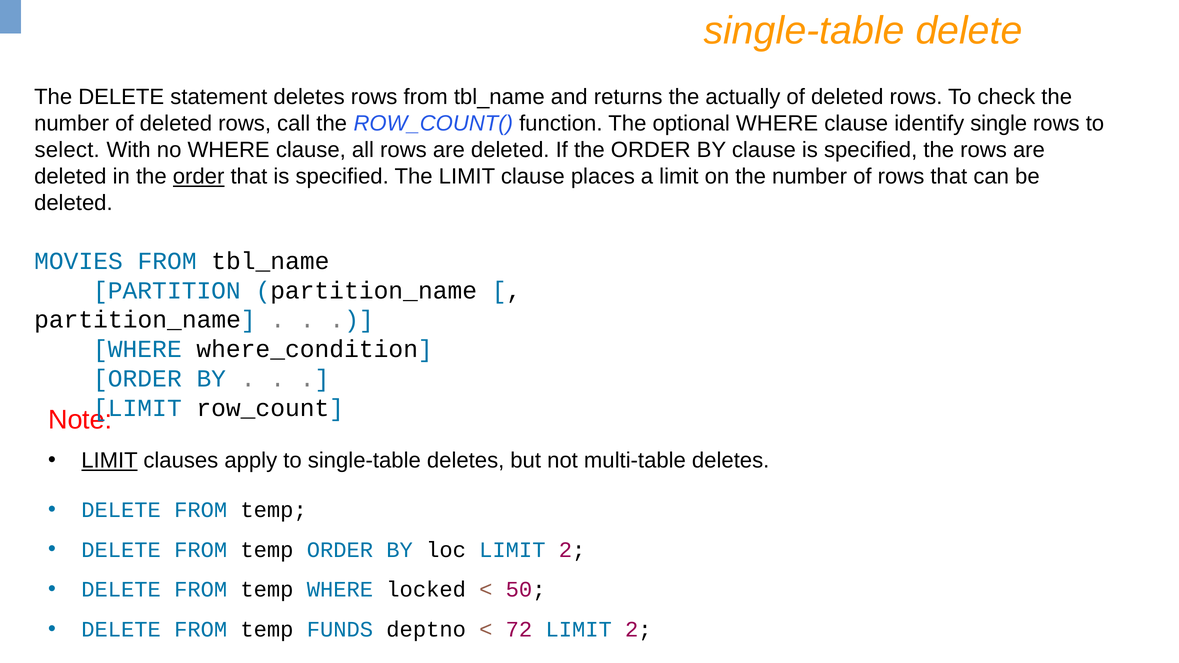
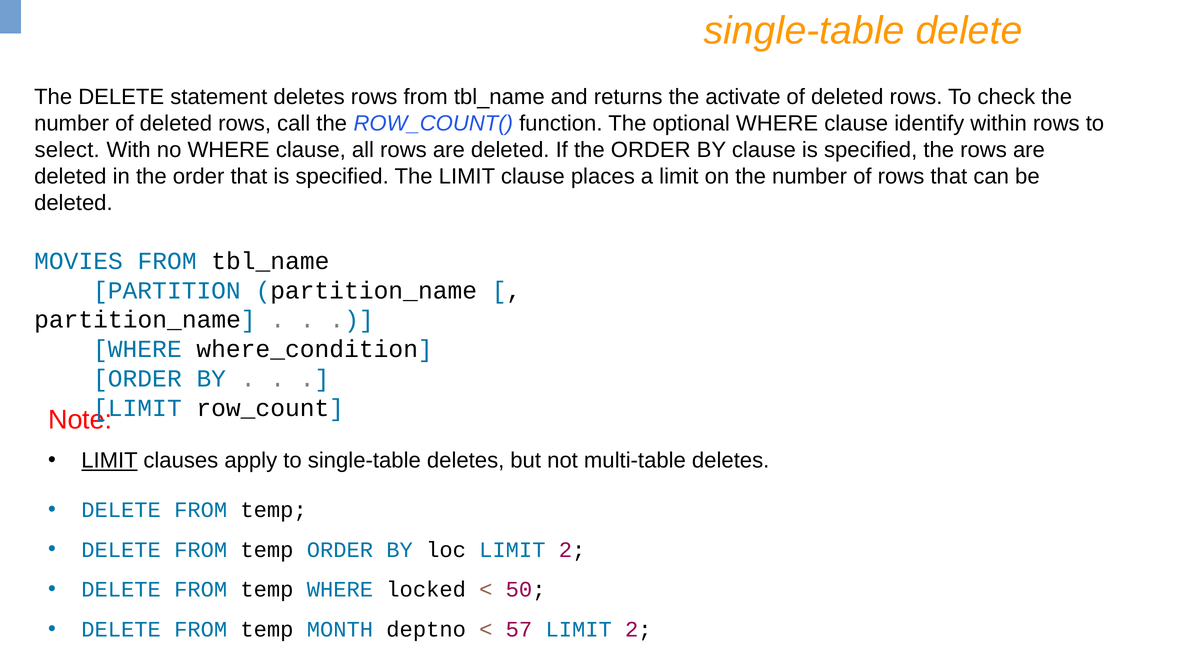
actually: actually -> activate
single: single -> within
order at (199, 177) underline: present -> none
FUNDS: FUNDS -> MONTH
72: 72 -> 57
